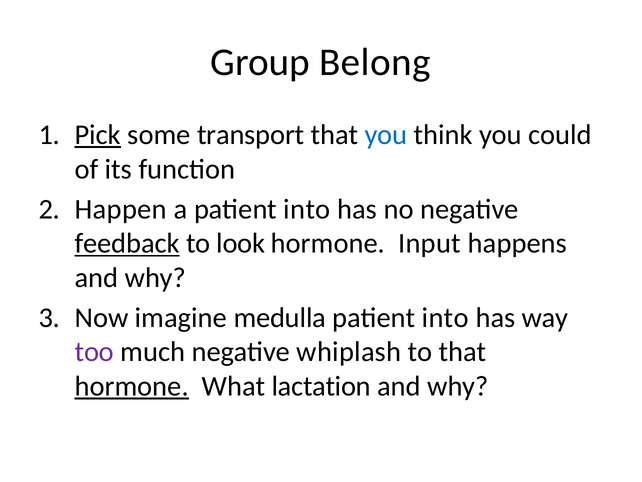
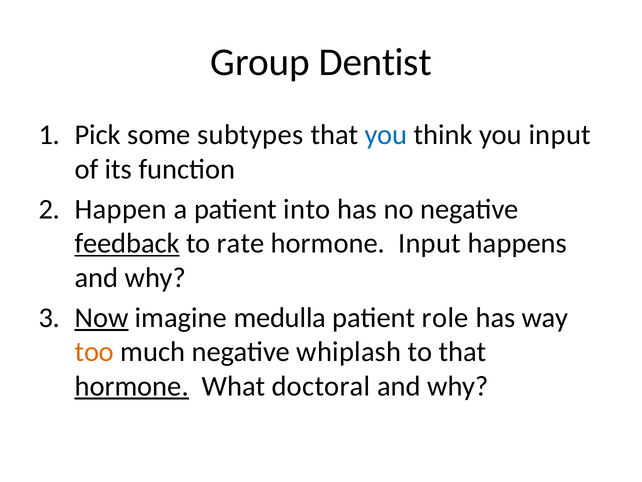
Belong: Belong -> Dentist
Pick underline: present -> none
transport: transport -> subtypes
you could: could -> input
look: look -> rate
Now underline: none -> present
into at (445, 317): into -> role
too colour: purple -> orange
lactation: lactation -> doctoral
